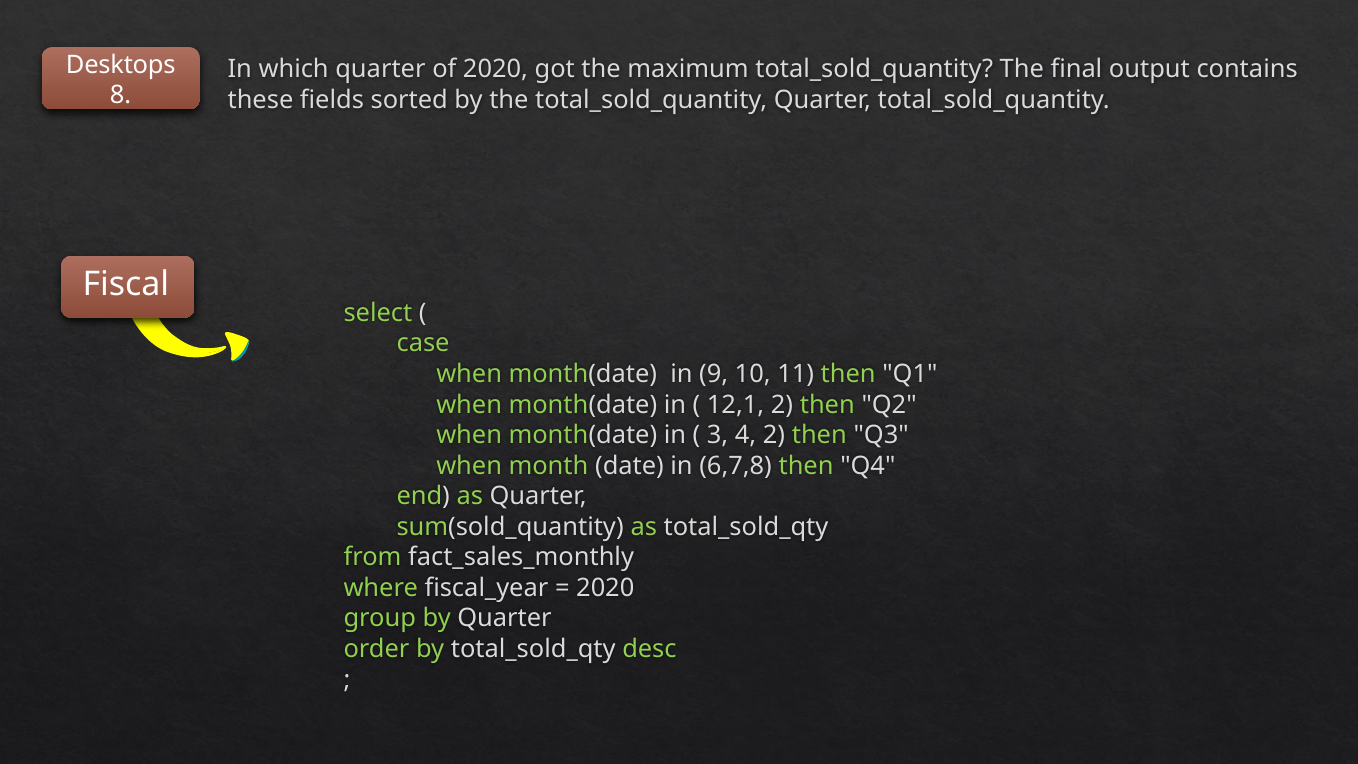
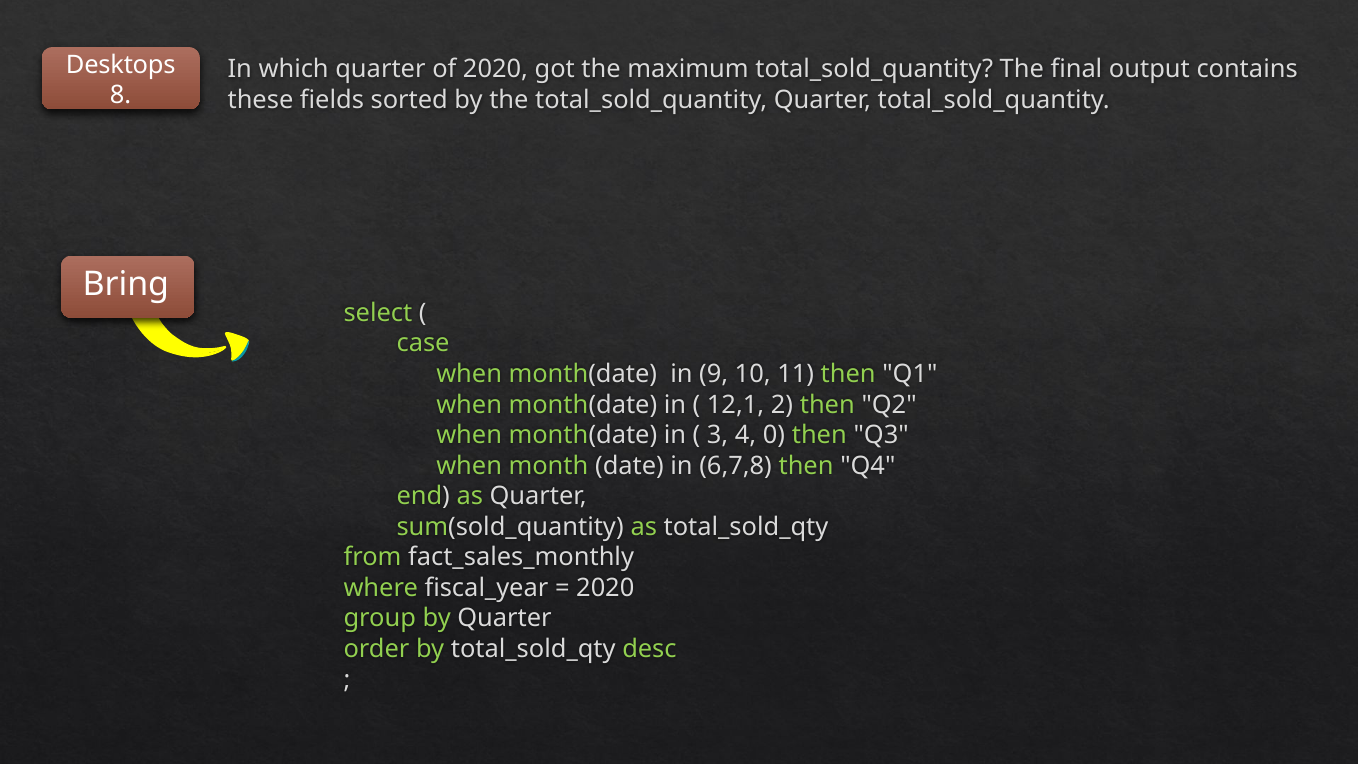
Fiscal: Fiscal -> Bring
4 2: 2 -> 0
